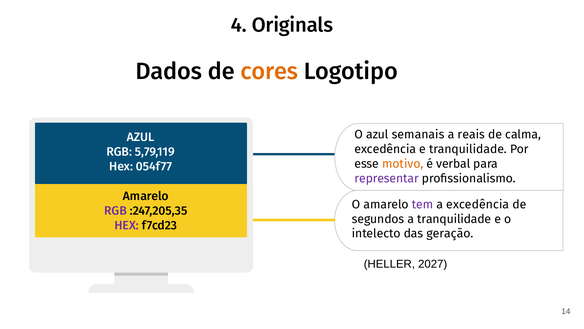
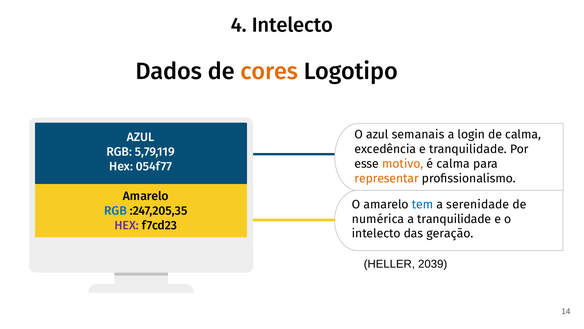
4 Originals: Originals -> Intelecto
reais: reais -> login
é verbal: verbal -> calma
representar colour: purple -> orange
tem colour: purple -> blue
a excedência: excedência -> serenidade
RGB at (116, 210) colour: purple -> blue
segundos: segundos -> numérica
2027: 2027 -> 2039
